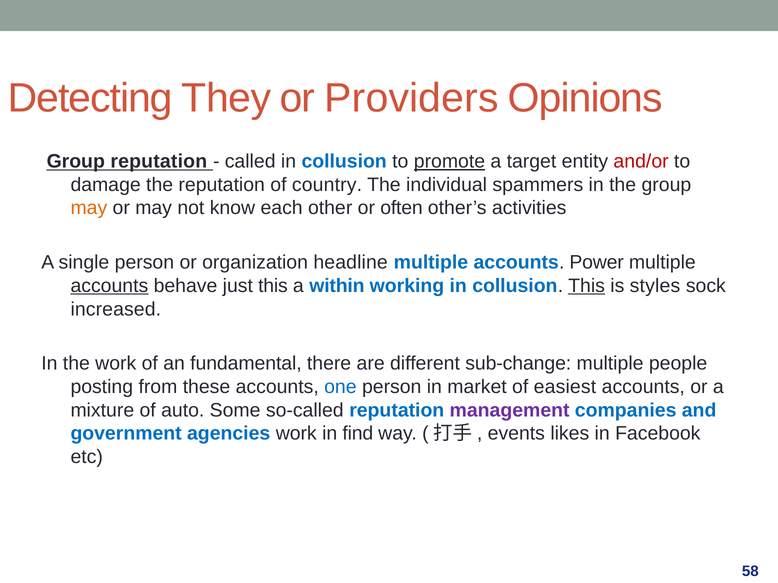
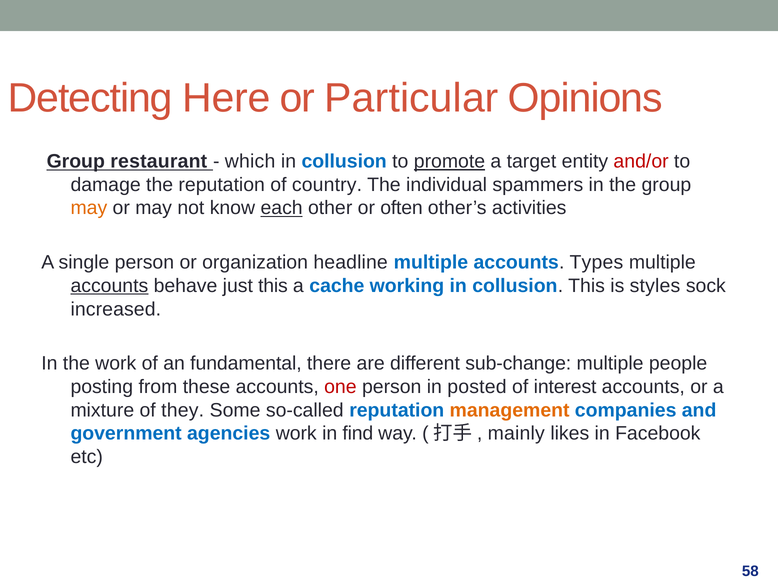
They: They -> Here
Providers: Providers -> Particular
Group reputation: reputation -> restaurant
called: called -> which
each underline: none -> present
Power: Power -> Types
within: within -> cache
This at (587, 286) underline: present -> none
one colour: blue -> red
market: market -> posted
easiest: easiest -> interest
auto: auto -> they
management colour: purple -> orange
events: events -> mainly
